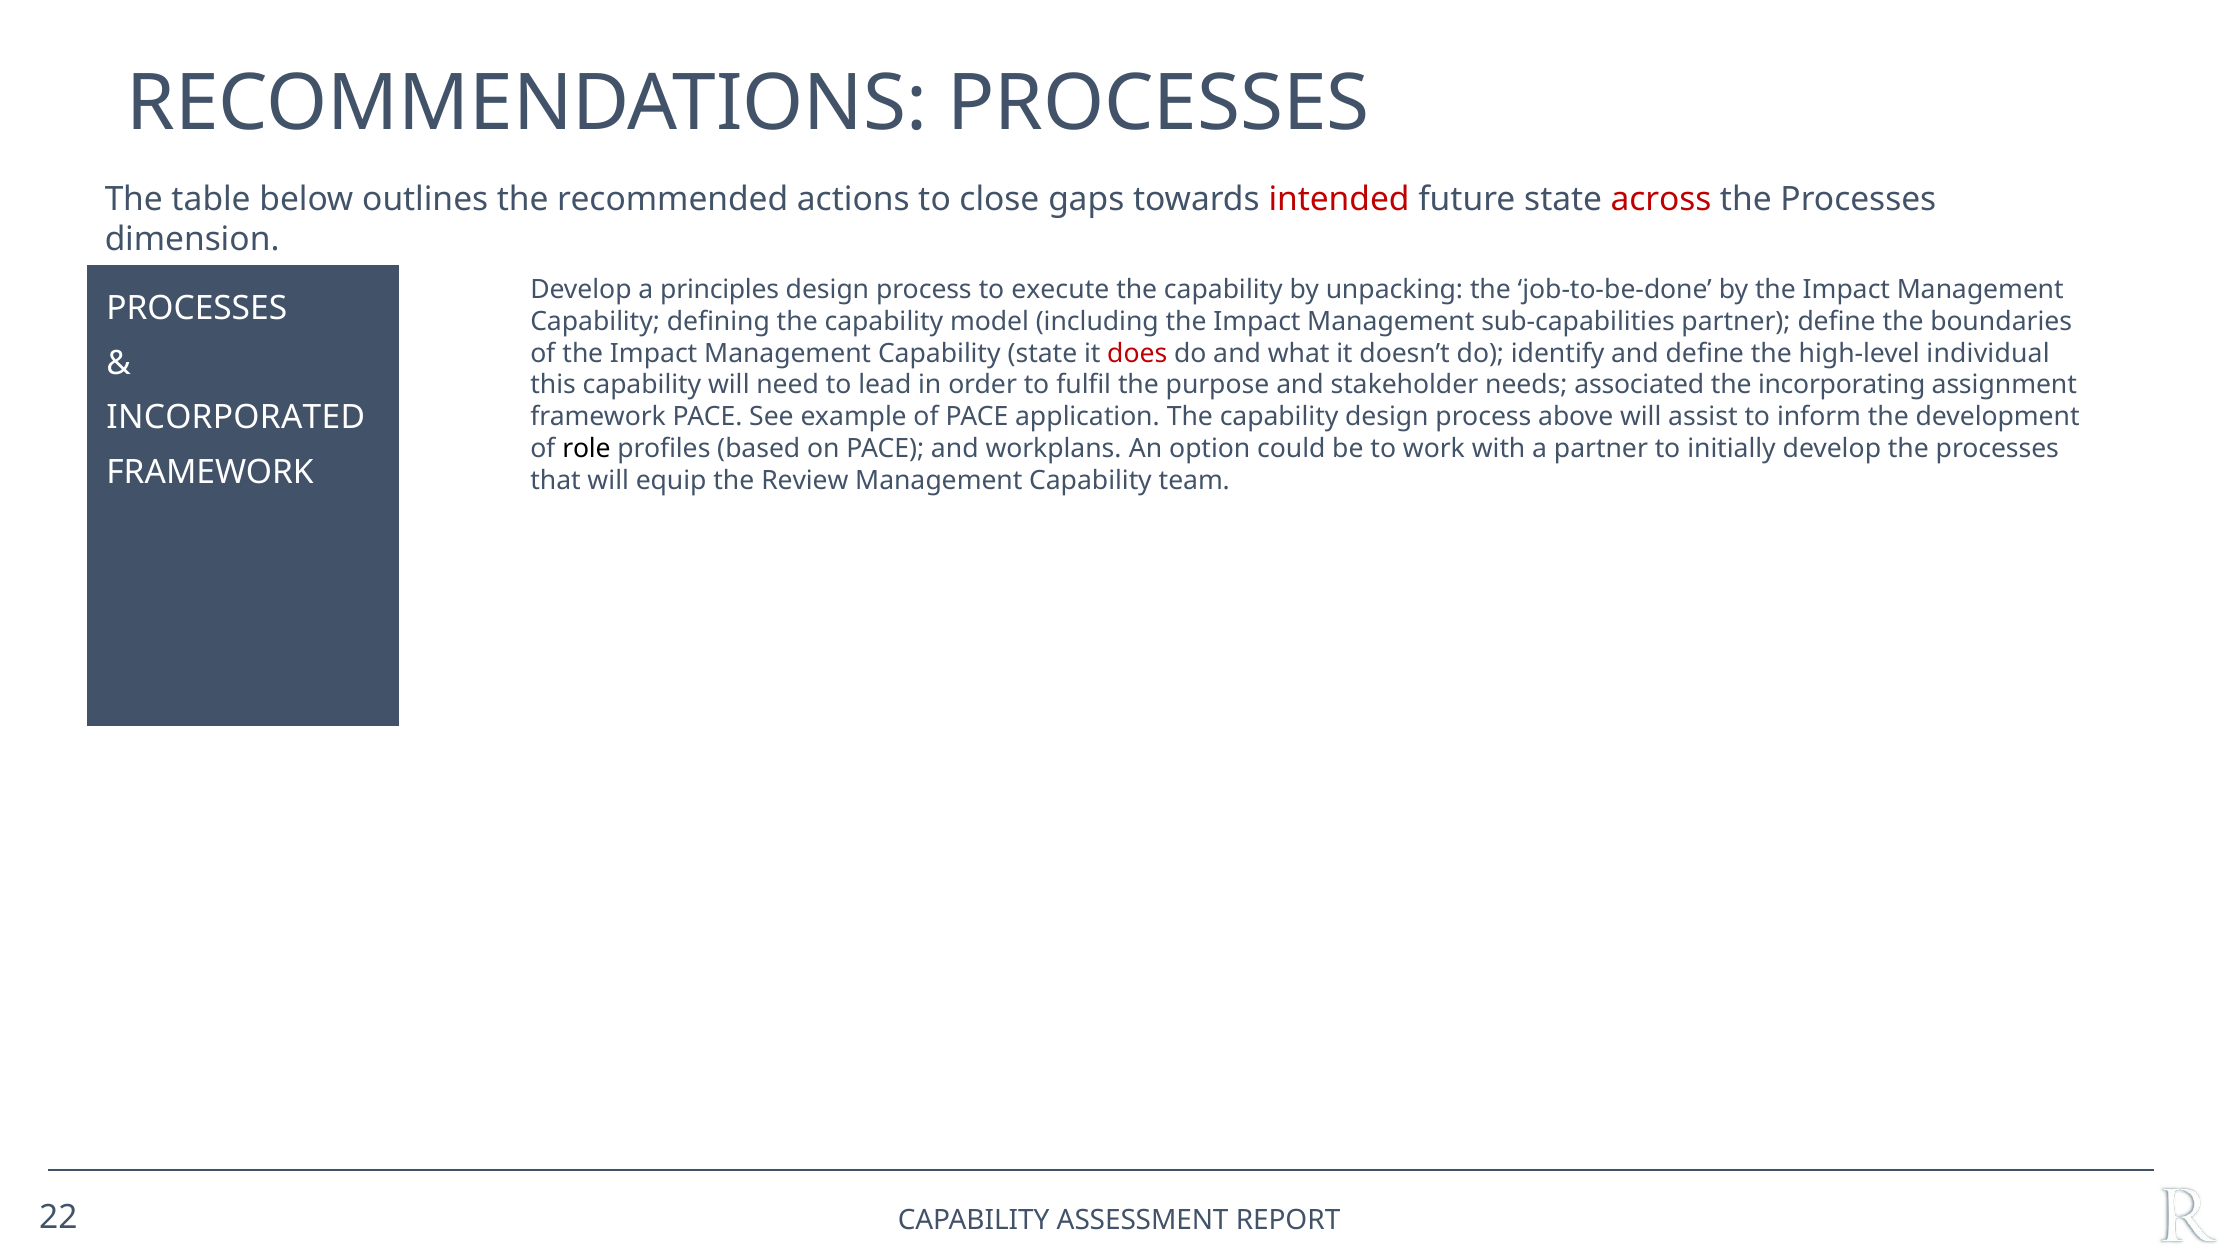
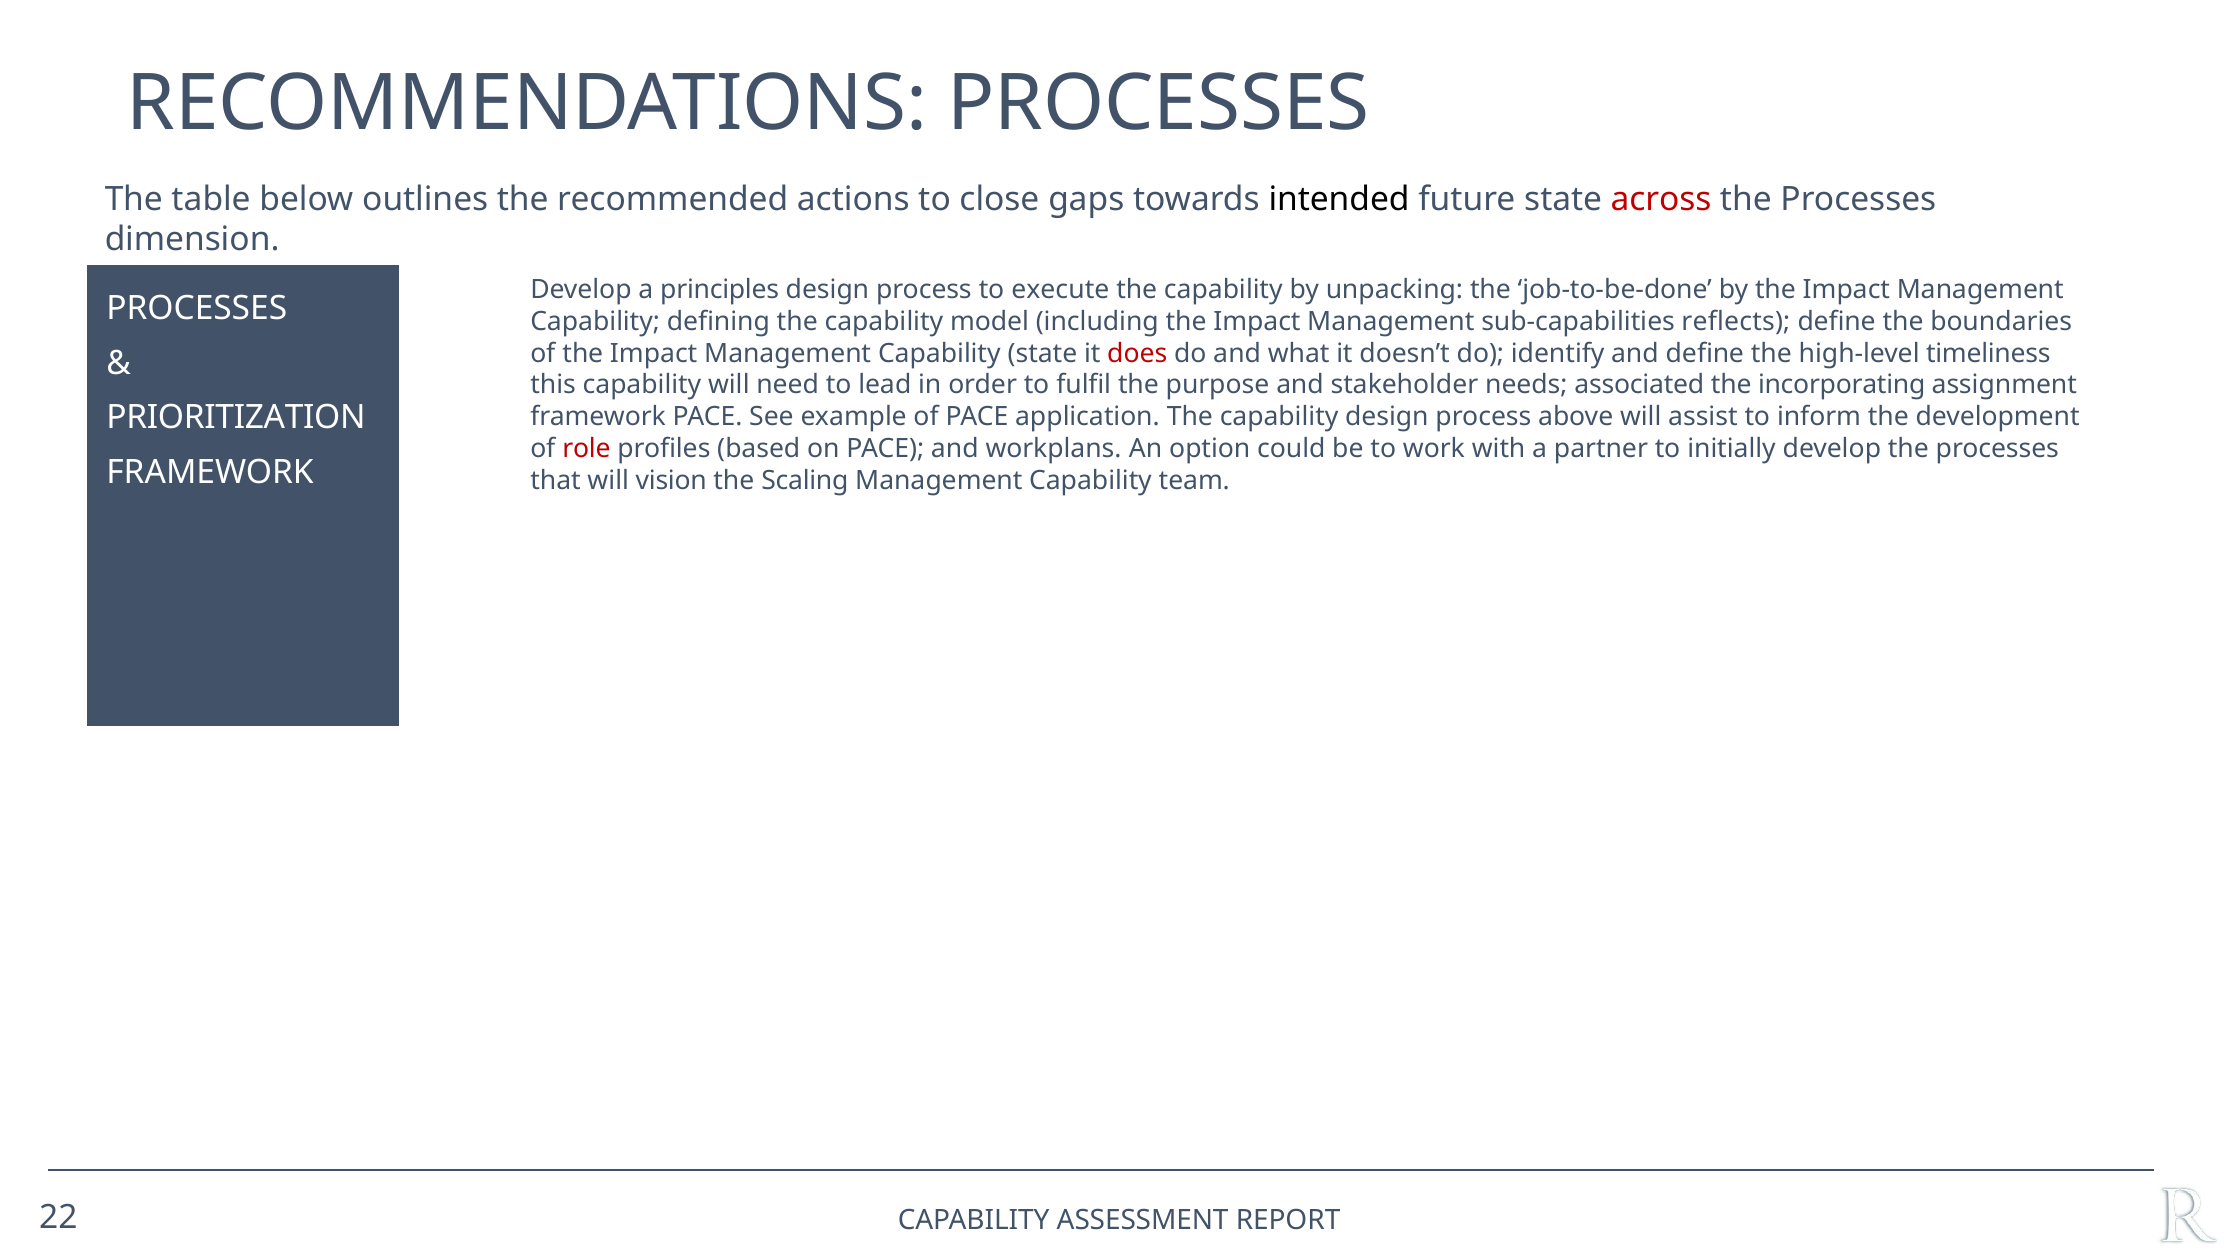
intended colour: red -> black
sub-capabilities partner: partner -> reflects
individual: individual -> timeliness
INCORPORATED: INCORPORATED -> PRIORITIZATION
role colour: black -> red
equip: equip -> vision
Review: Review -> Scaling
